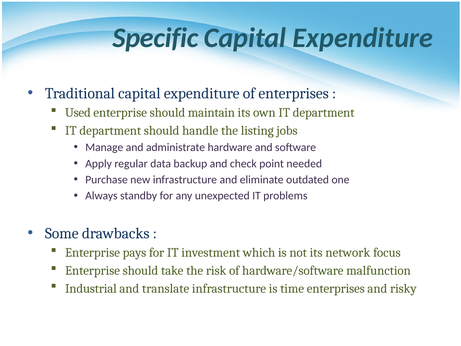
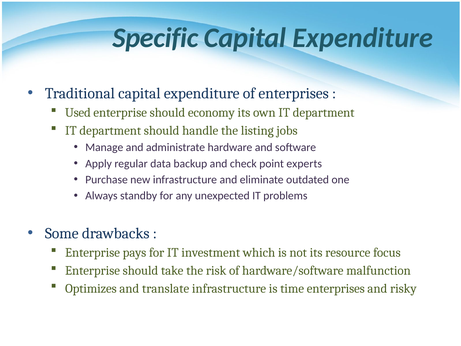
maintain: maintain -> economy
needed: needed -> experts
network: network -> resource
Industrial: Industrial -> Optimizes
